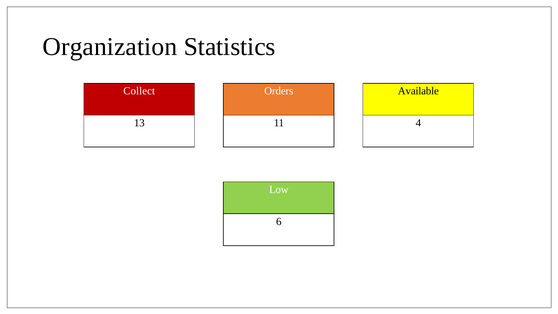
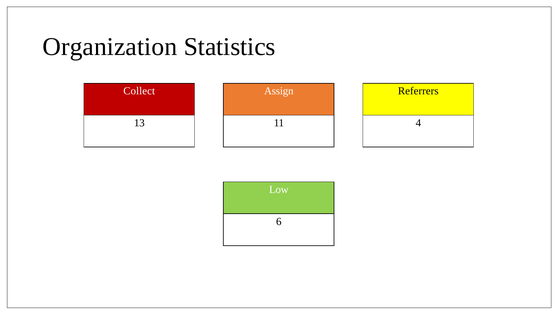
Orders: Orders -> Assign
Available: Available -> Referrers
